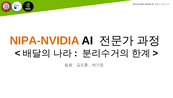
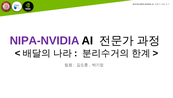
NIPA-NVIDIA at (45, 40) colour: orange -> purple
